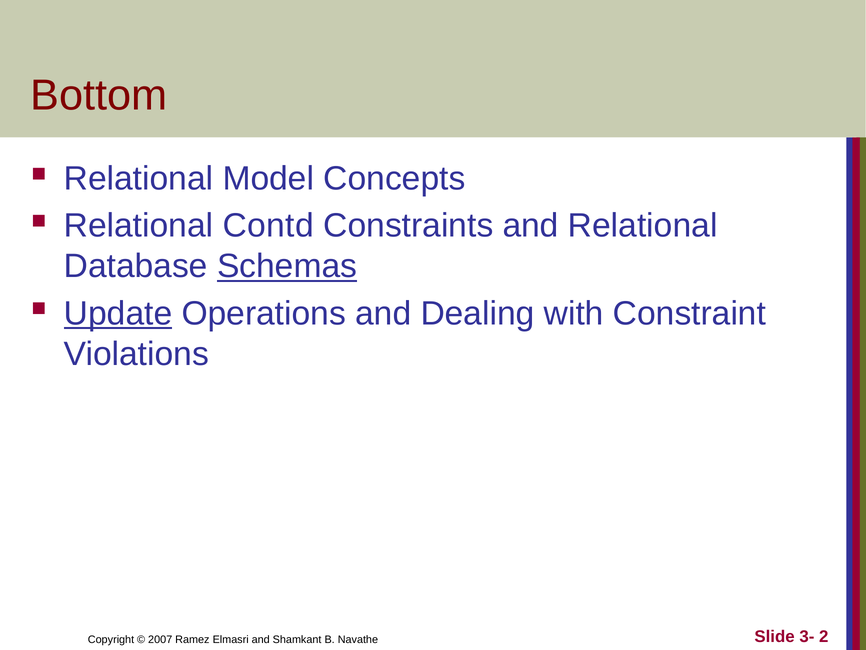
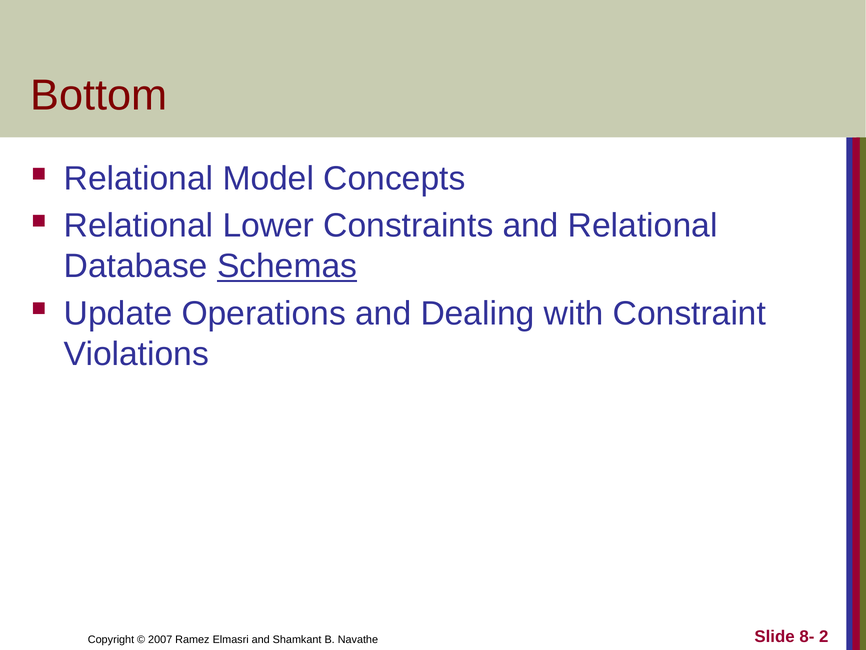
Contd: Contd -> Lower
Update underline: present -> none
3-: 3- -> 8-
